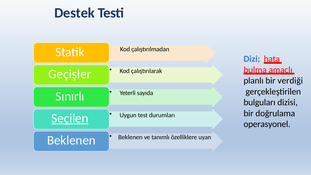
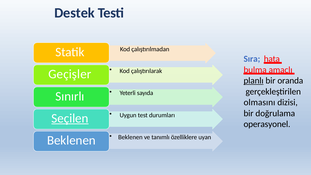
Dizi: Dizi -> Sıra
planlı underline: none -> present
verdiği: verdiği -> oranda
bulguları: bulguları -> olmasını
